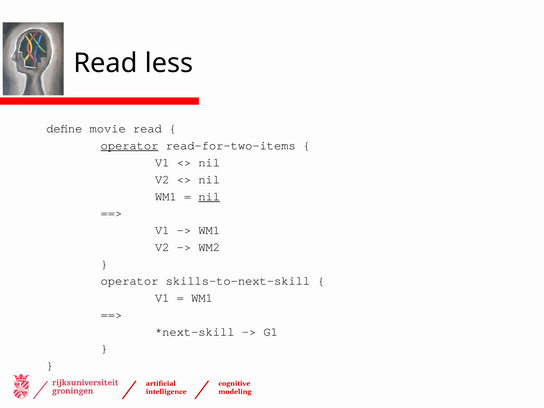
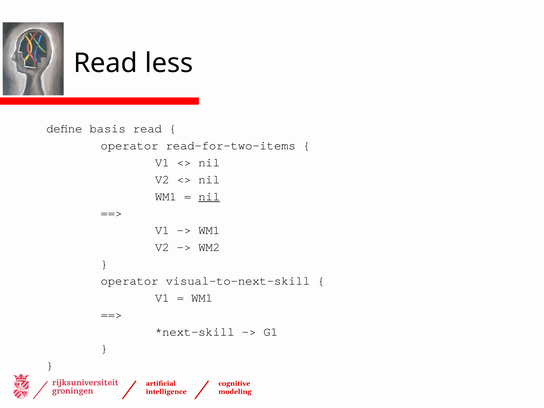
movie: movie -> basis
operator at (130, 146) underline: present -> none
skills-to-next-skill: skills-to-next-skill -> visual-to-next-skill
